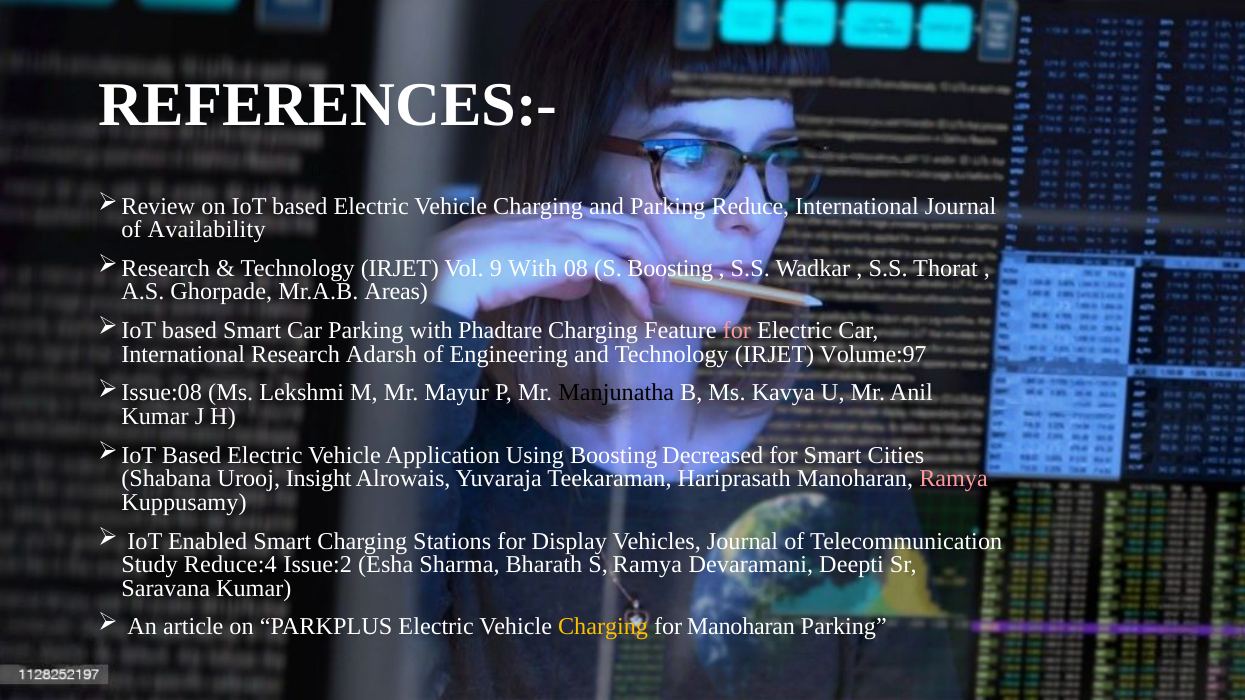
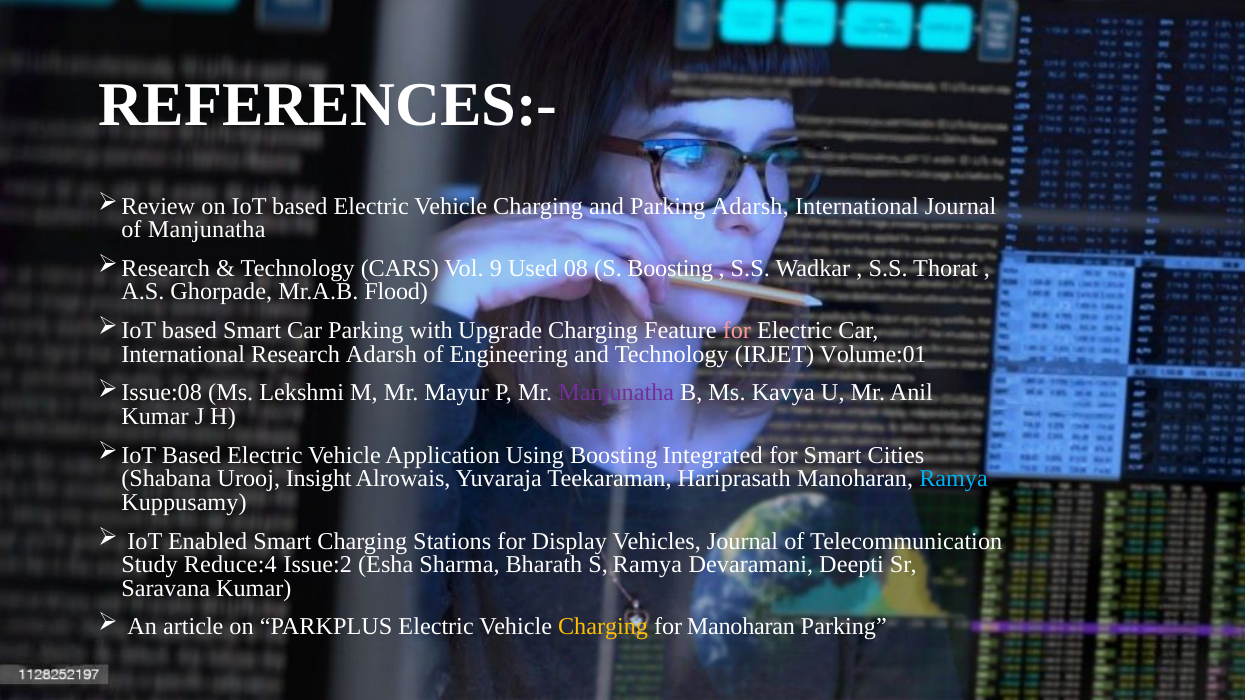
Parking Reduce: Reduce -> Adarsh
of Availability: Availability -> Manjunatha
IRJET at (400, 269): IRJET -> CARS
9 With: With -> Used
Areas: Areas -> Flood
Phadtare: Phadtare -> Upgrade
Volume:97: Volume:97 -> Volume:01
Manjunatha at (616, 393) colour: black -> purple
Decreased: Decreased -> Integrated
Ramya at (954, 479) colour: pink -> light blue
